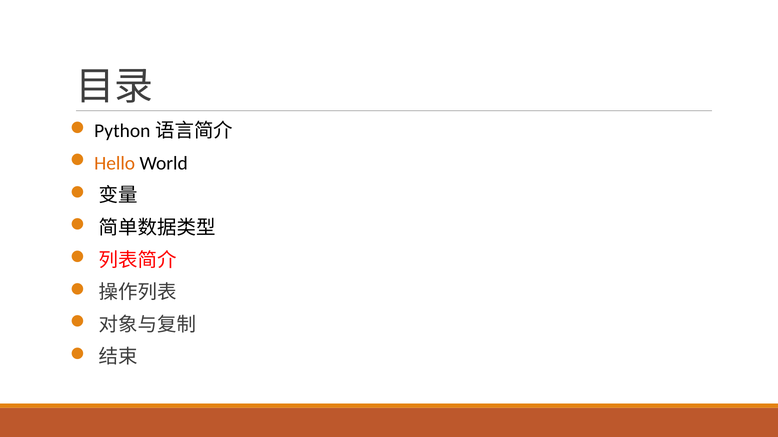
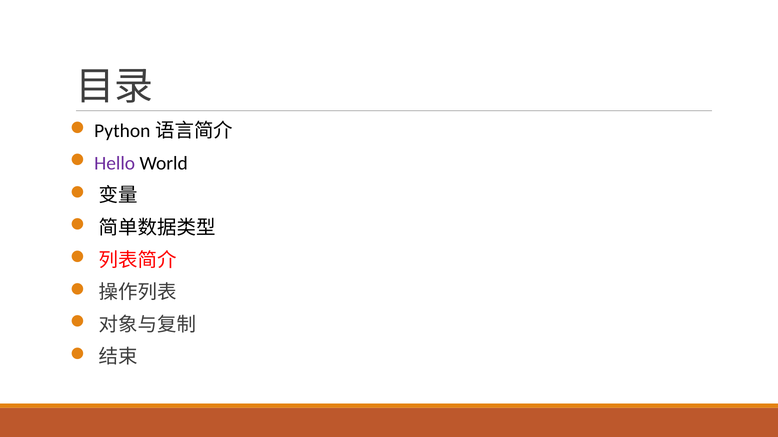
Hello colour: orange -> purple
